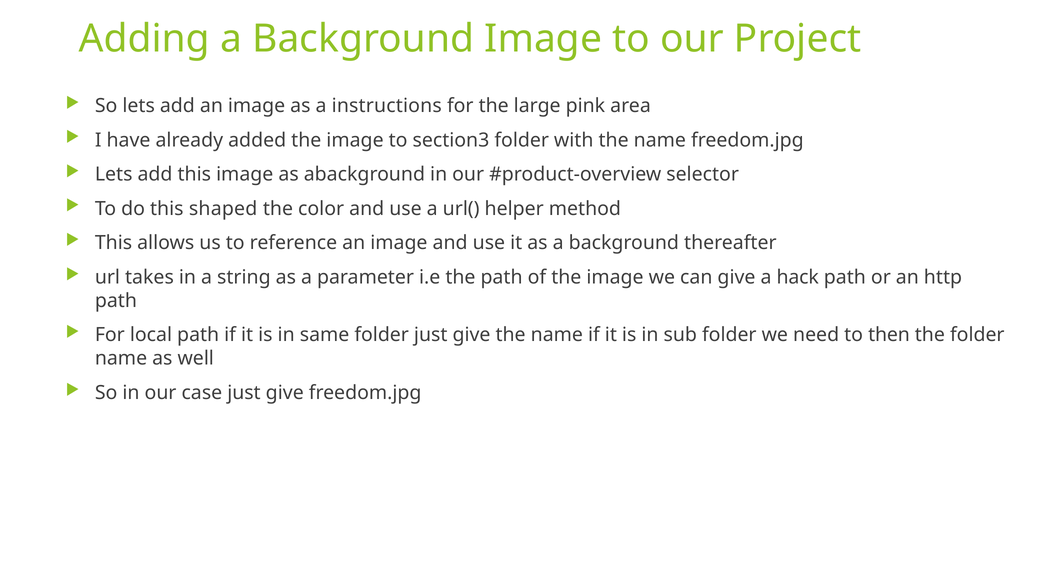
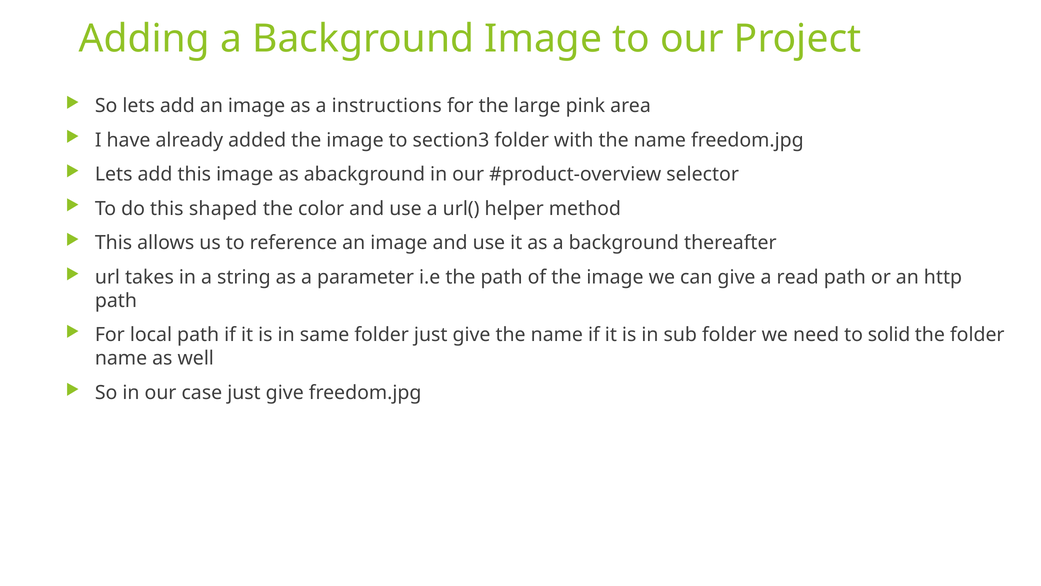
hack: hack -> read
then: then -> solid
